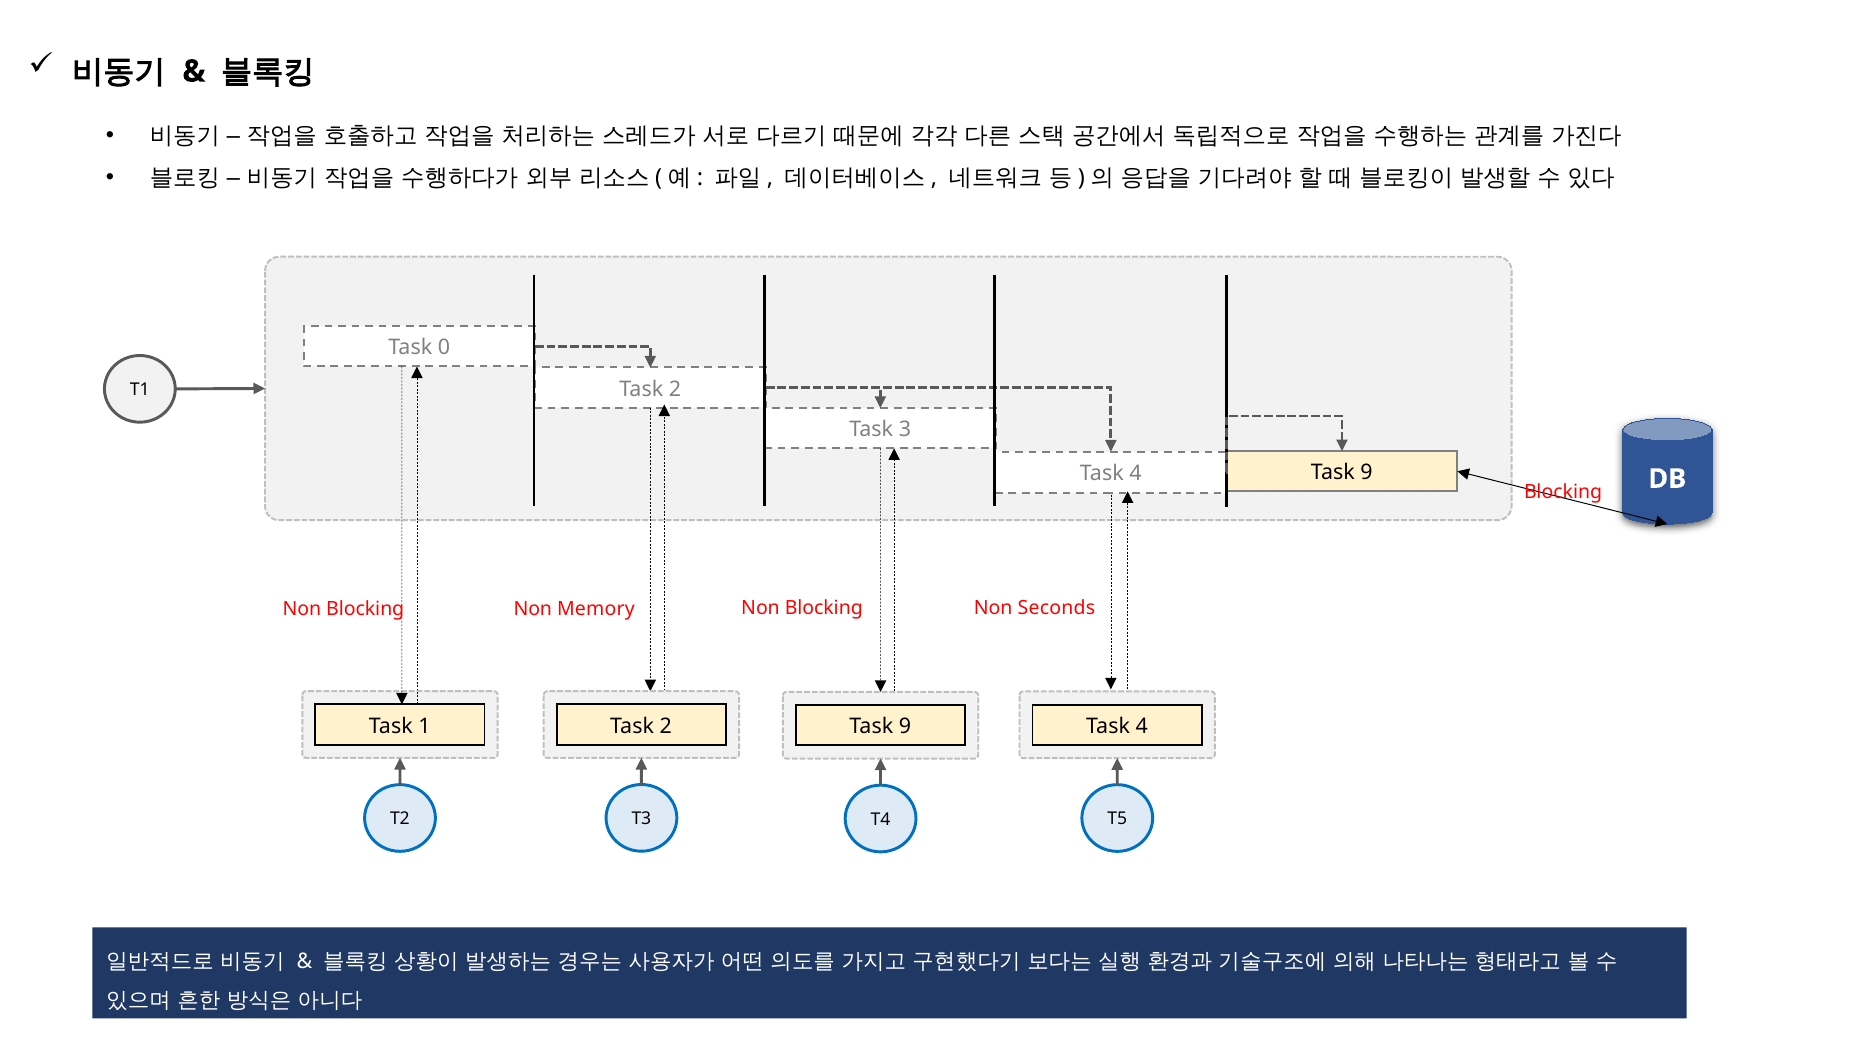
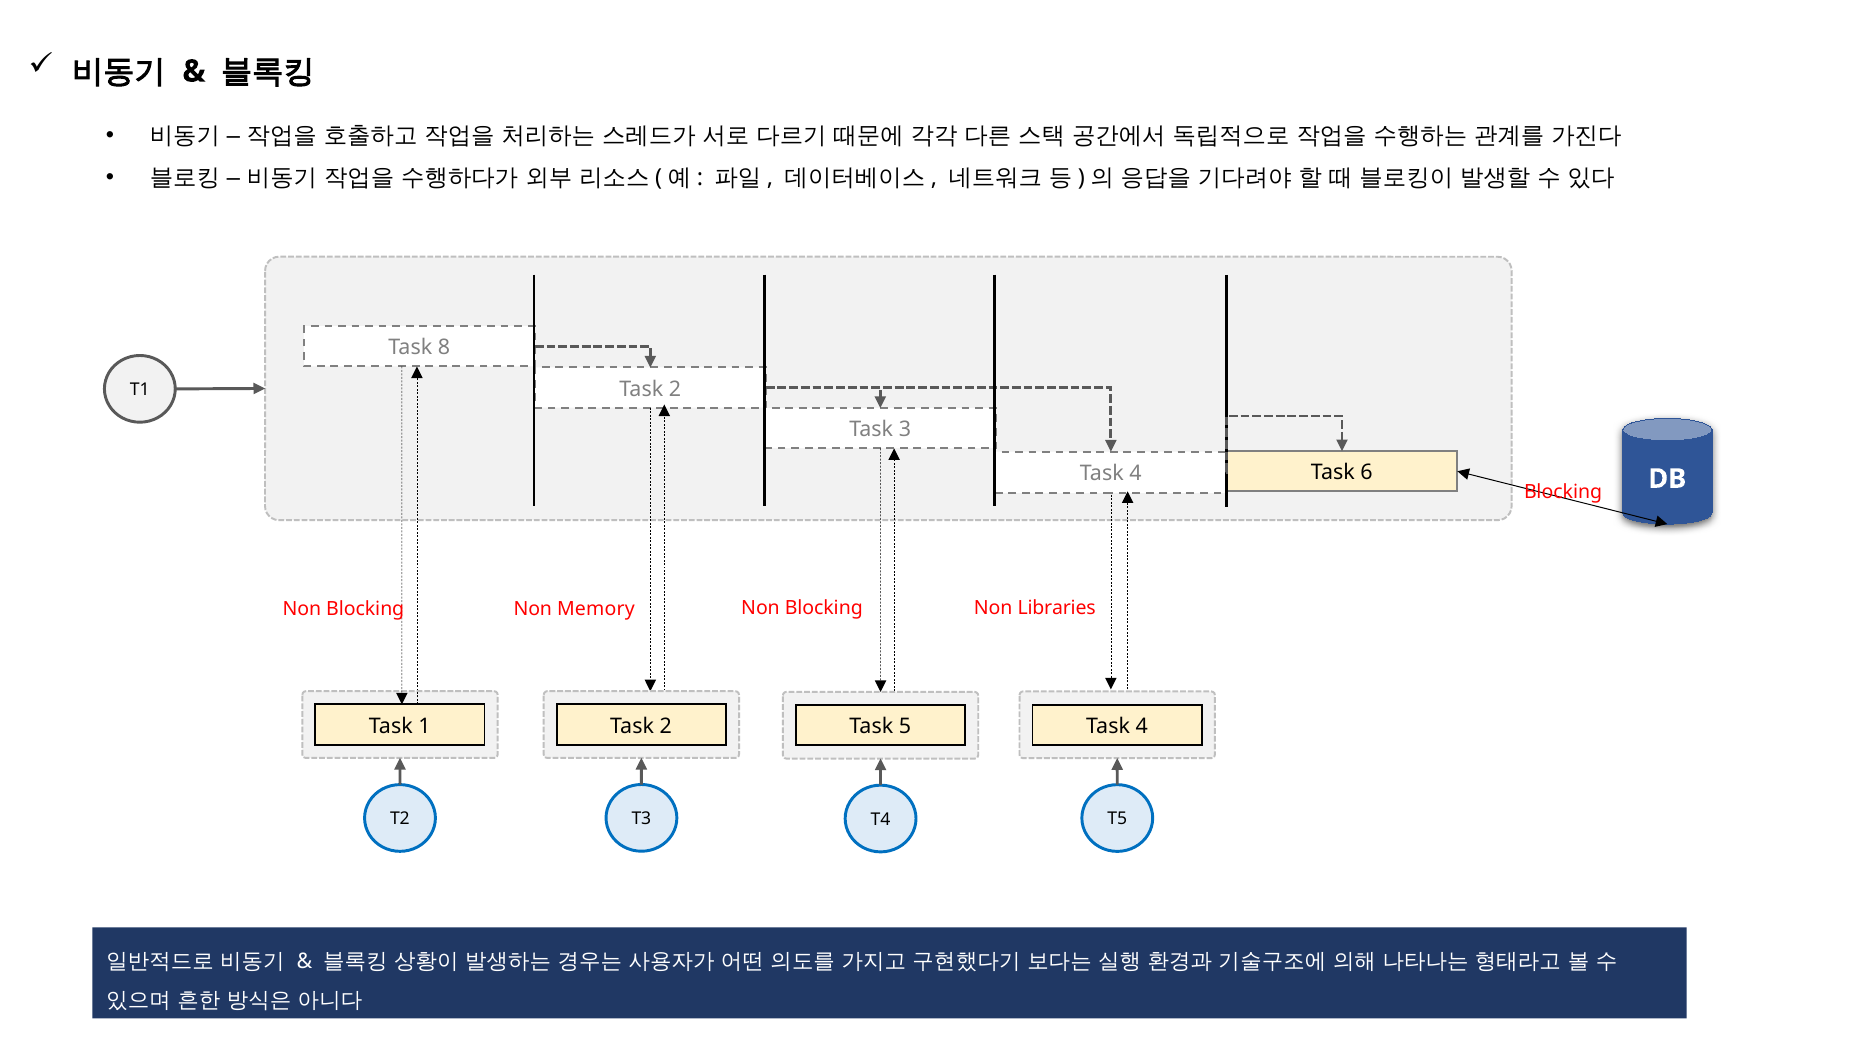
0: 0 -> 8
4 Task 9: 9 -> 6
Seconds: Seconds -> Libraries
9 at (905, 726): 9 -> 5
